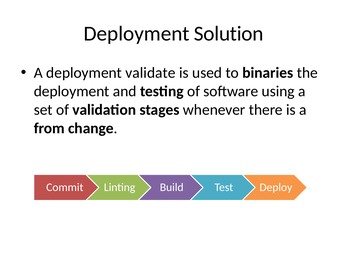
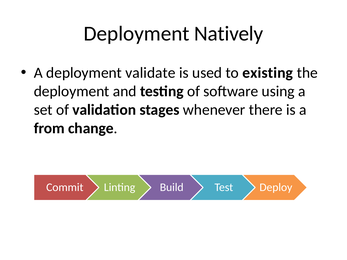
Solution: Solution -> Natively
binaries: binaries -> existing
